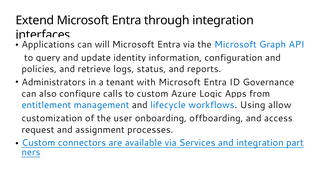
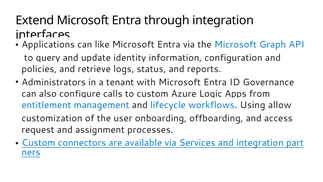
will: will -> like
